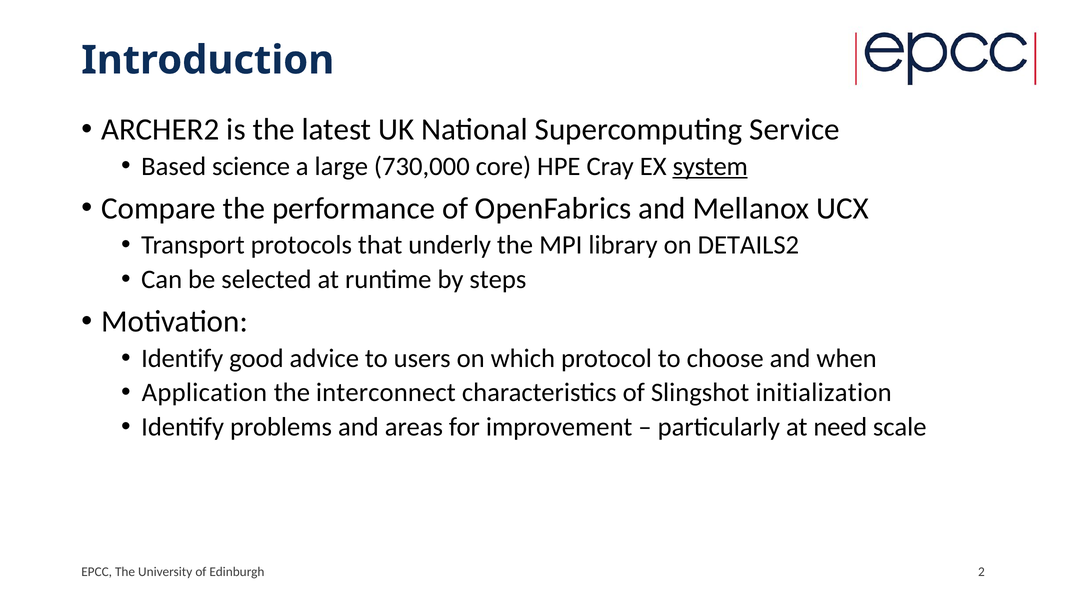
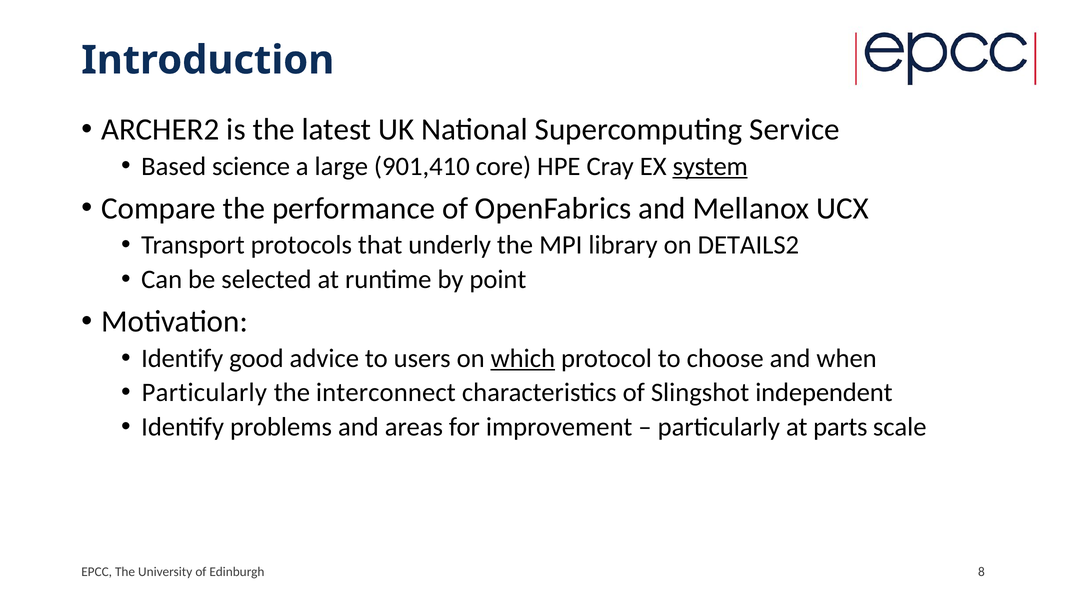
730,000: 730,000 -> 901,410
steps: steps -> point
which underline: none -> present
Application at (204, 393): Application -> Particularly
initialization: initialization -> independent
need: need -> parts
2: 2 -> 8
